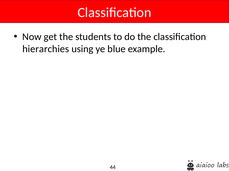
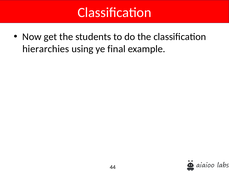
blue: blue -> final
